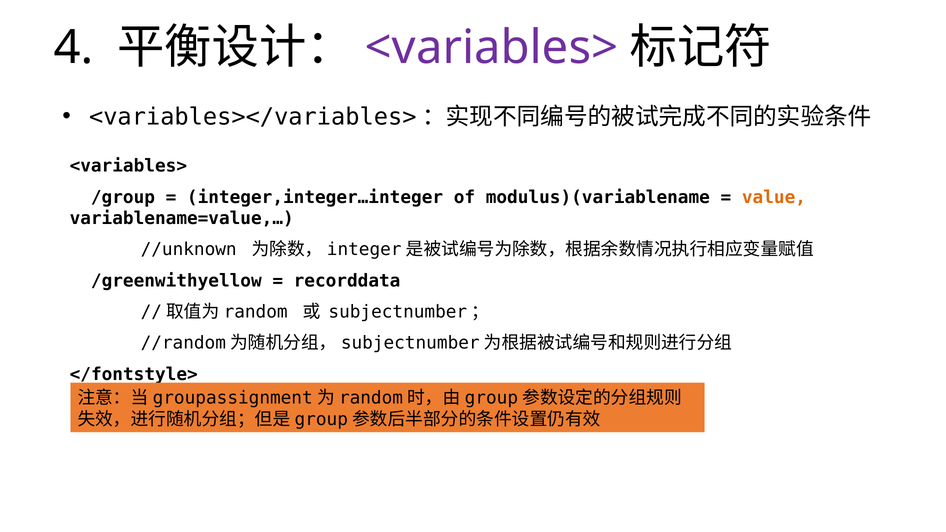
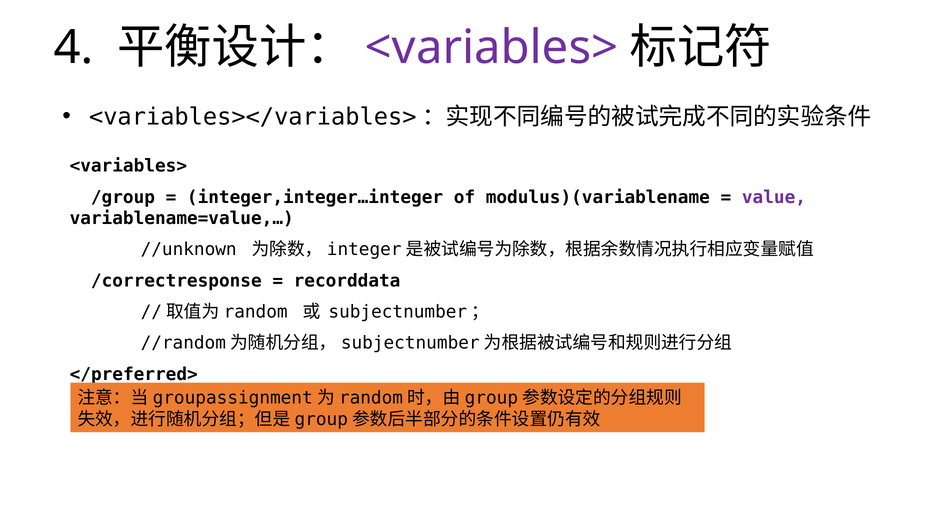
value colour: orange -> purple
/greenwithyellow: /greenwithyellow -> /correctresponse
</fontstyle>: </fontstyle> -> </preferred>
